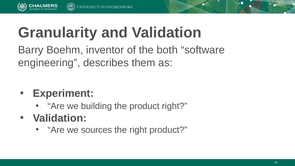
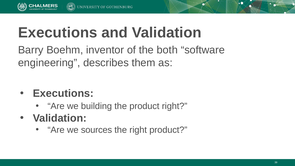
Granularity at (58, 33): Granularity -> Executions
Experiment at (63, 93): Experiment -> Executions
